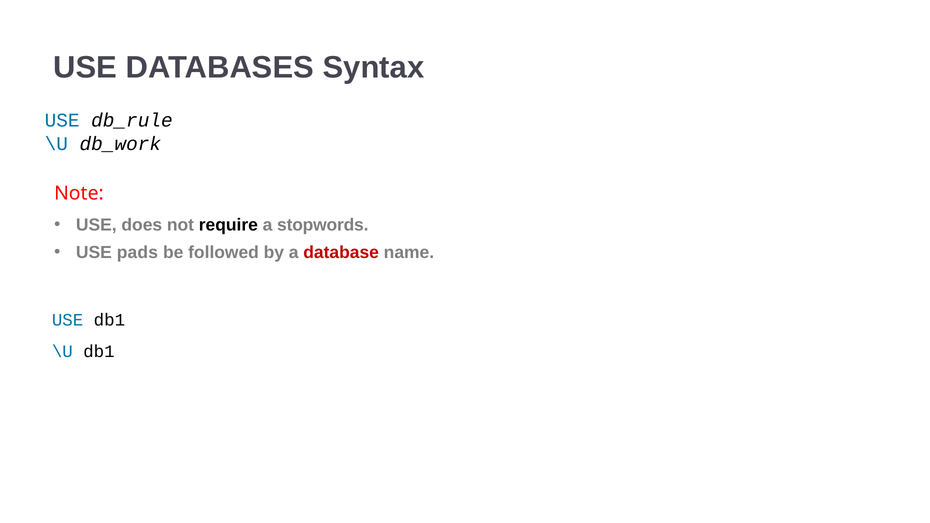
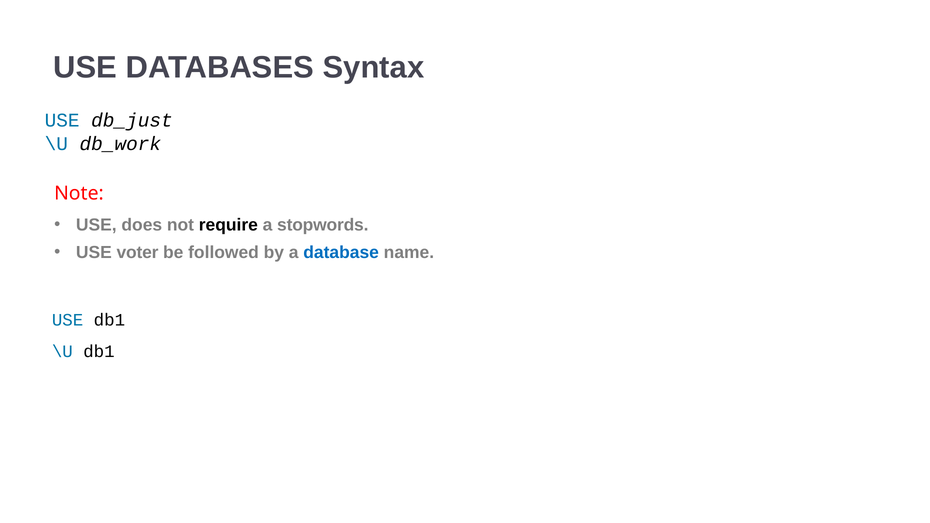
db_rule: db_rule -> db_just
pads: pads -> voter
database colour: red -> blue
